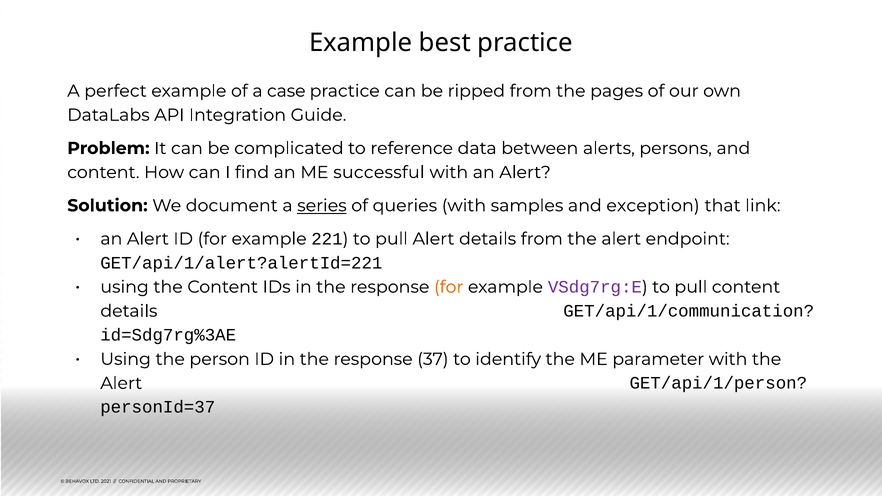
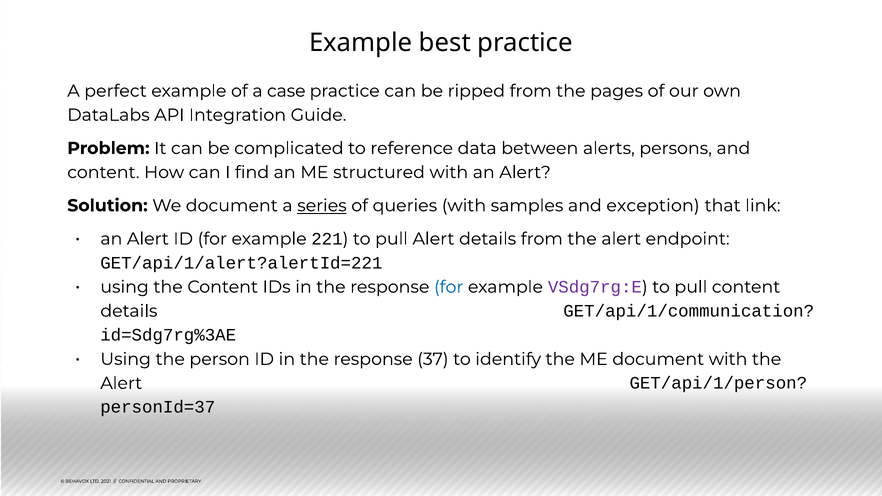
successful: successful -> structured
for at (449, 287) colour: orange -> blue
ME parameter: parameter -> document
